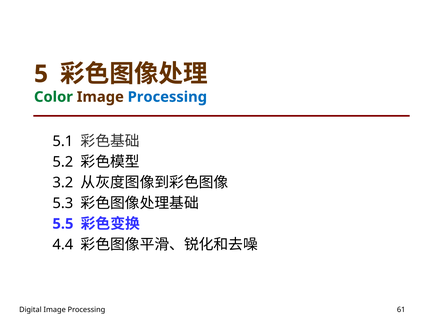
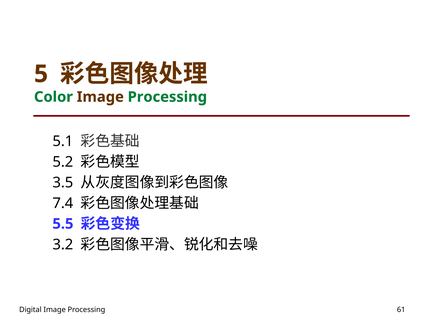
Processing at (167, 97) colour: blue -> green
3.2: 3.2 -> 3.5
5.3: 5.3 -> 7.4
4.4: 4.4 -> 3.2
